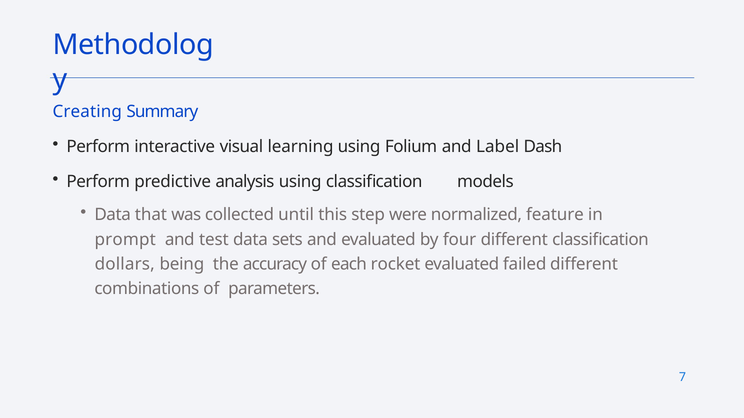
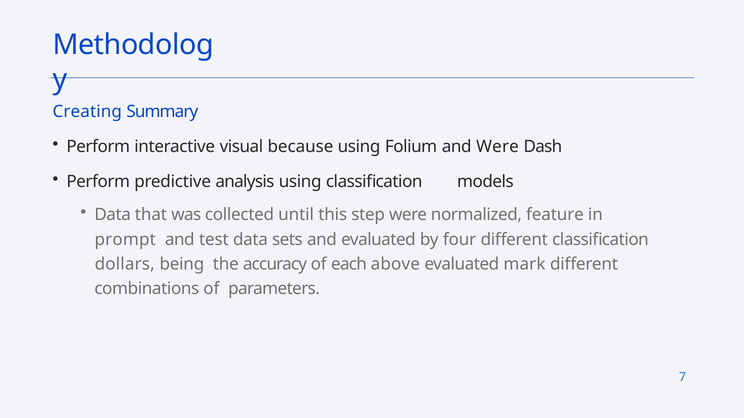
learning: learning -> because
and Label: Label -> Were
rocket: rocket -> above
failed: failed -> mark
